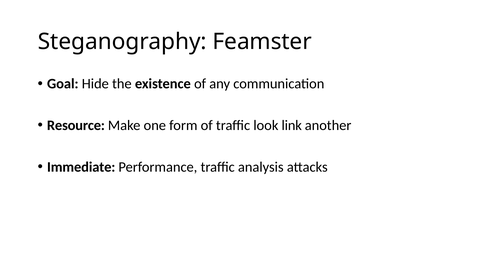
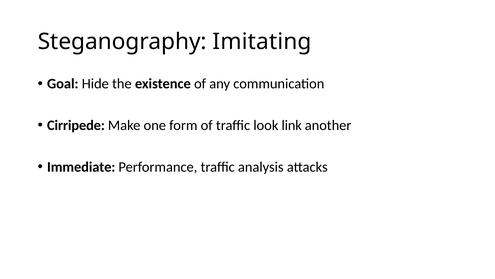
Feamster: Feamster -> Imitating
Resource: Resource -> Cirripede
